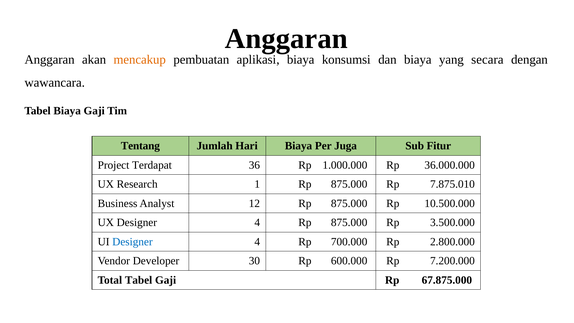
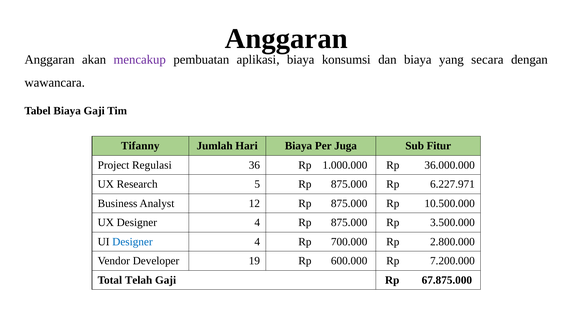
mencakup colour: orange -> purple
Tentang: Tentang -> Tifanny
Terdapat: Terdapat -> Regulasi
1: 1 -> 5
7.875.010: 7.875.010 -> 6.227.971
30: 30 -> 19
Total Tabel: Tabel -> Telah
